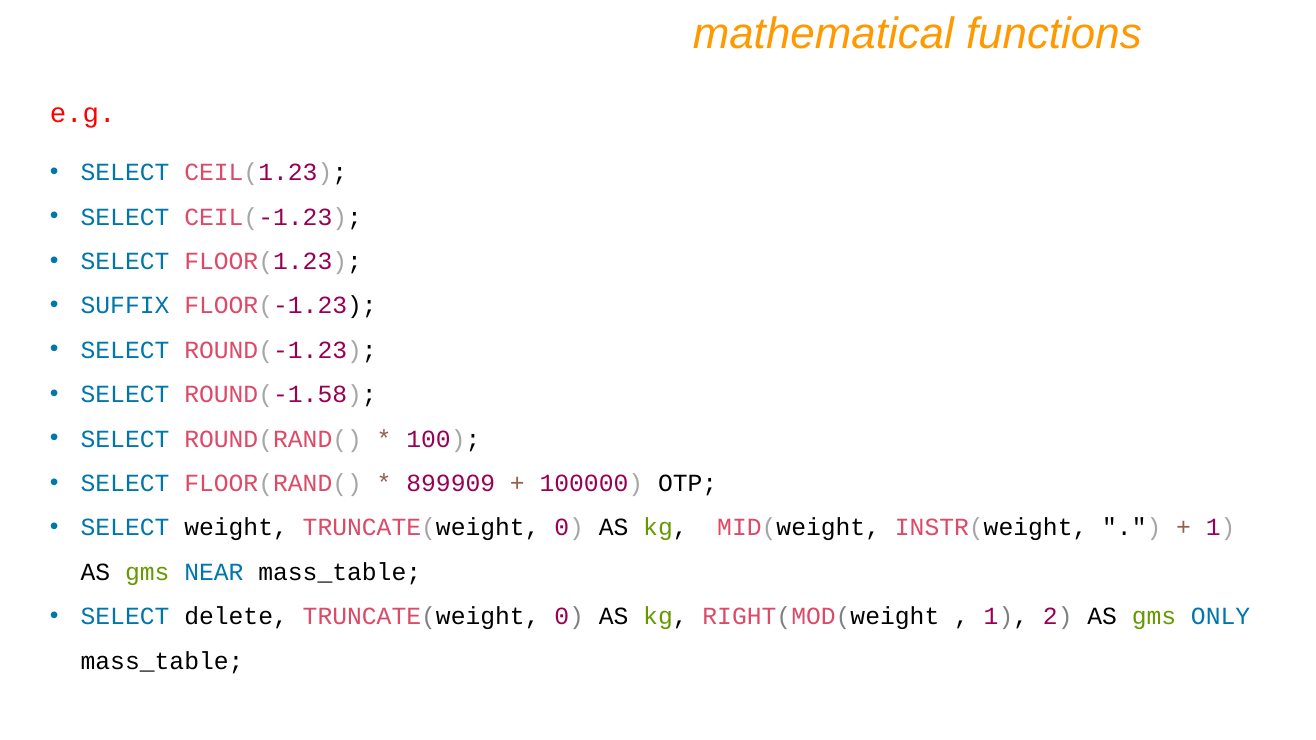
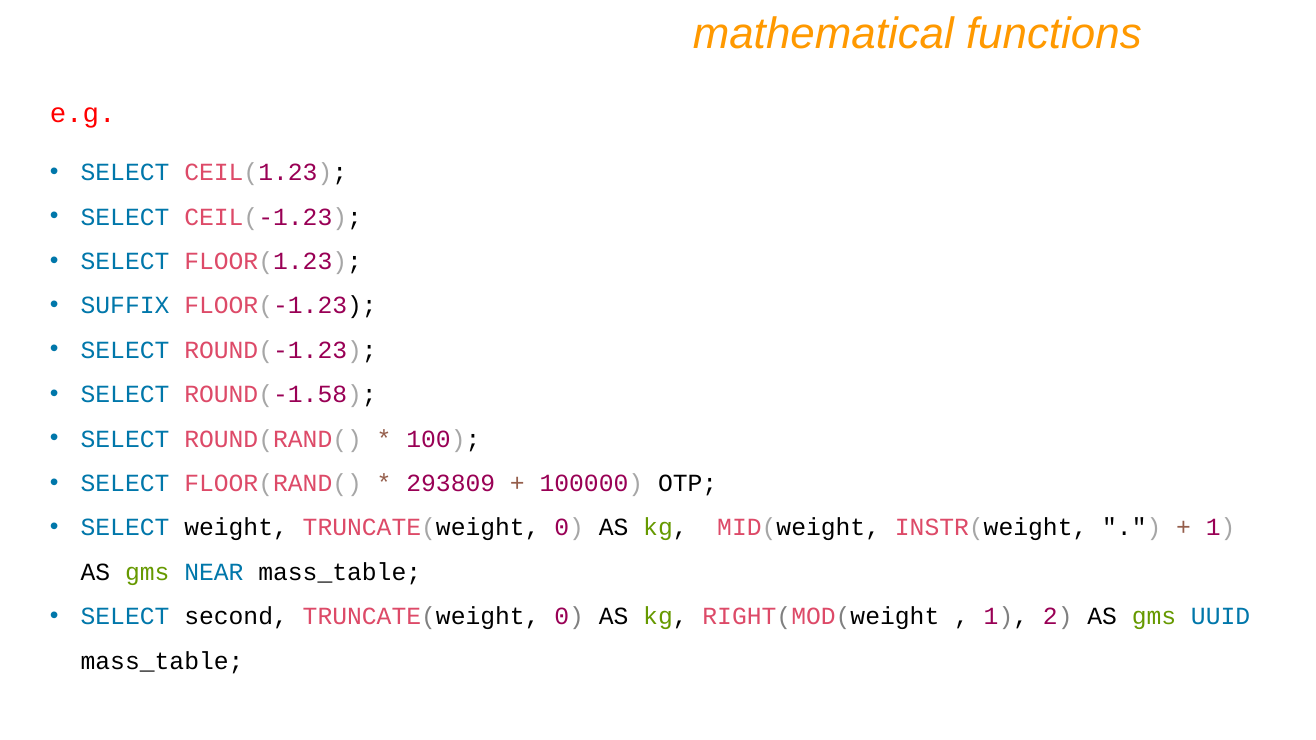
899909: 899909 -> 293809
delete: delete -> second
ONLY: ONLY -> UUID
